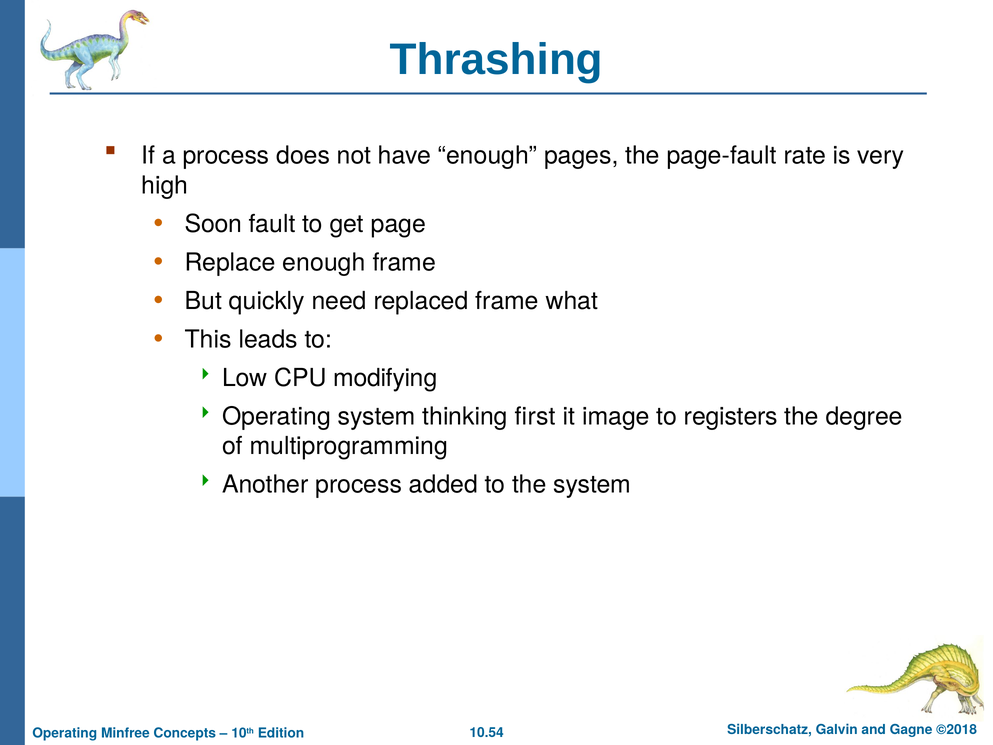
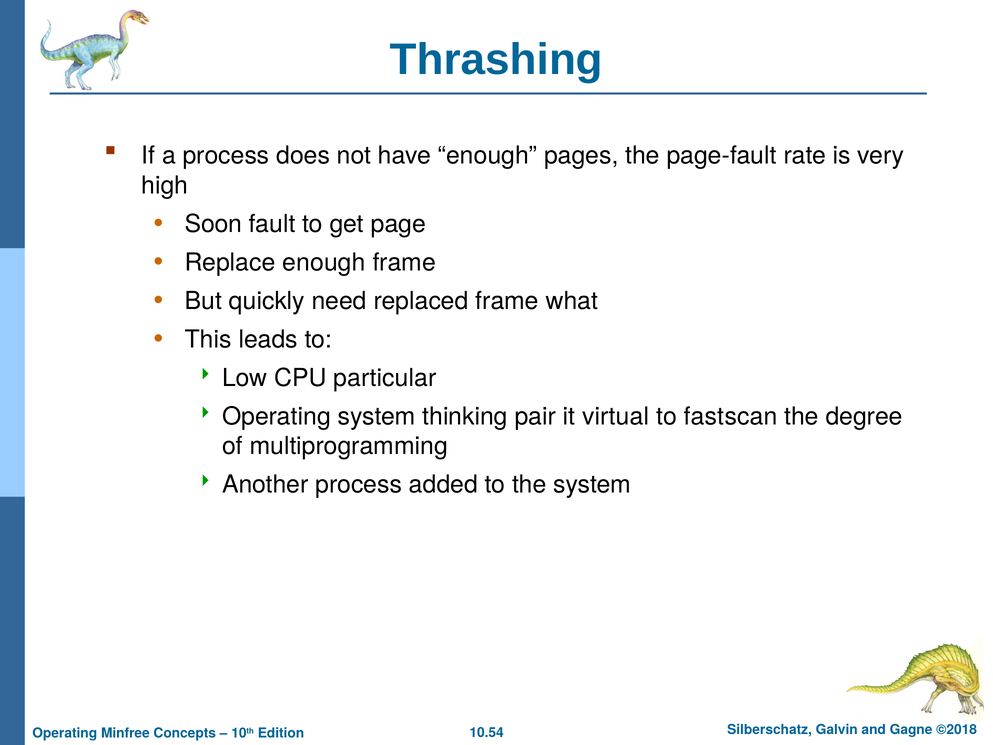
modifying: modifying -> particular
first: first -> pair
image: image -> virtual
registers: registers -> fastscan
